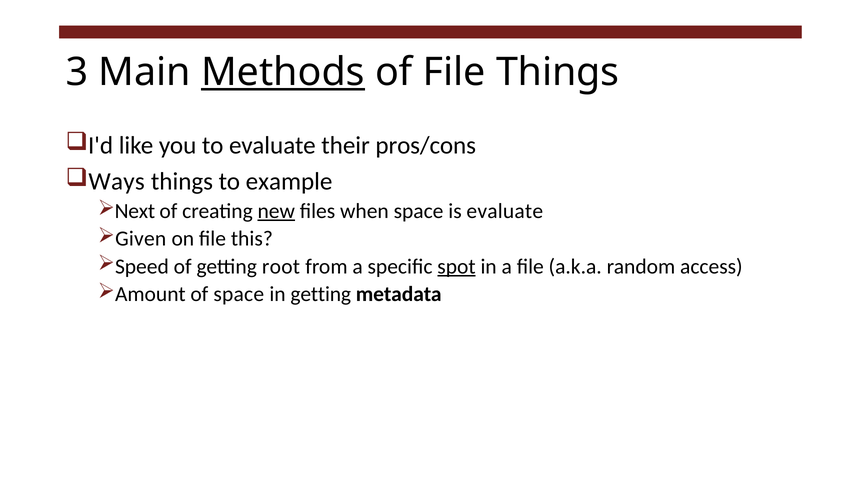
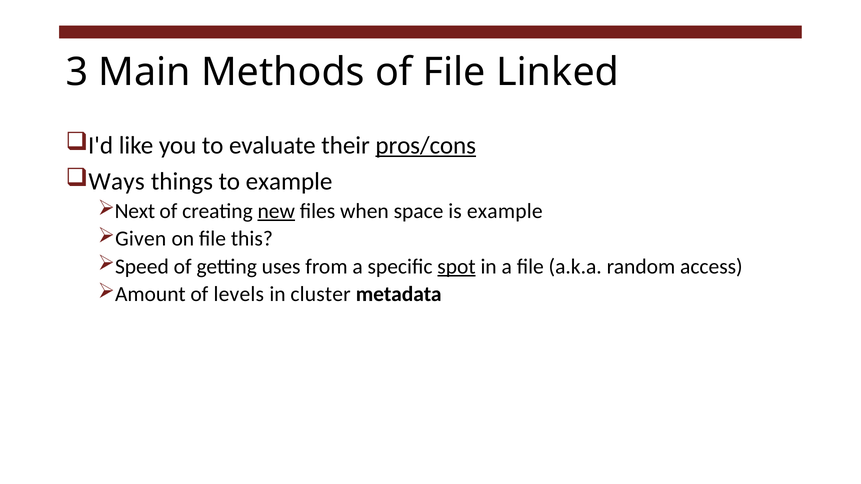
Methods underline: present -> none
File Things: Things -> Linked
pros/cons underline: none -> present
is evaluate: evaluate -> example
root: root -> uses
of space: space -> levels
in getting: getting -> cluster
